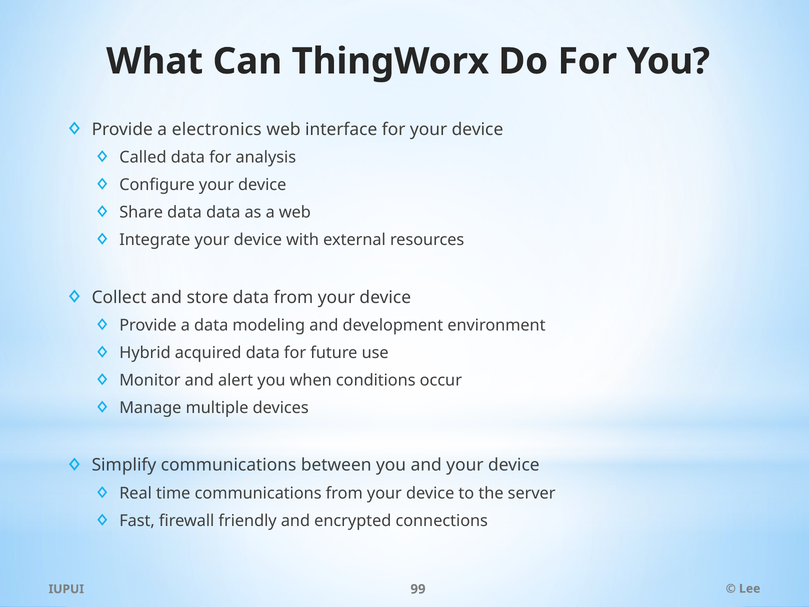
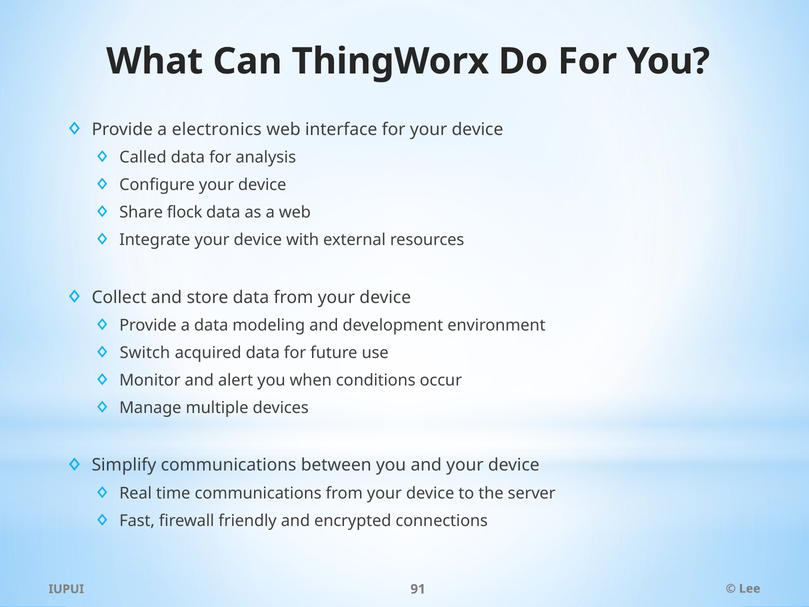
Share data: data -> flock
Hybrid: Hybrid -> Switch
99: 99 -> 91
